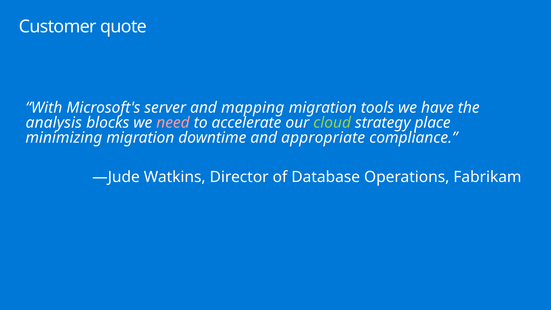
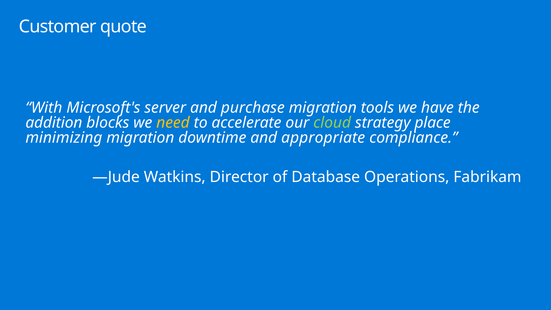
mapping: mapping -> purchase
analysis: analysis -> addition
need colour: pink -> yellow
